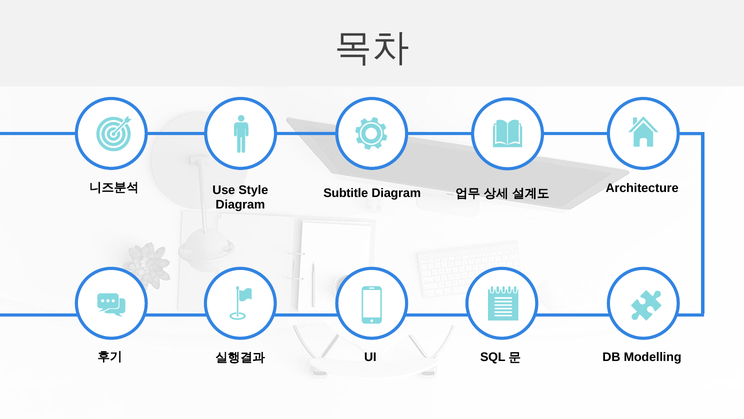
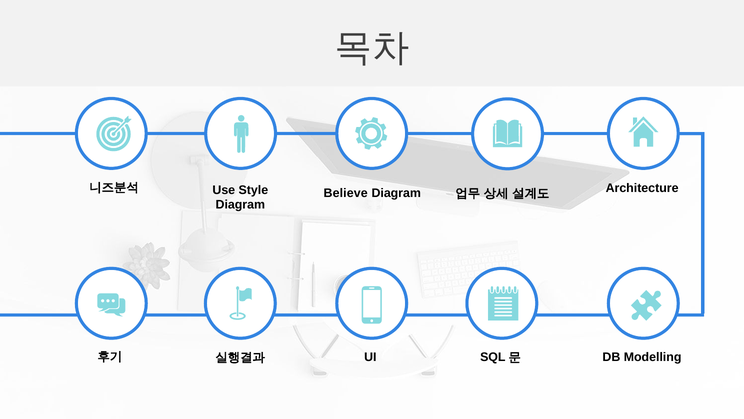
Subtitle: Subtitle -> Believe
